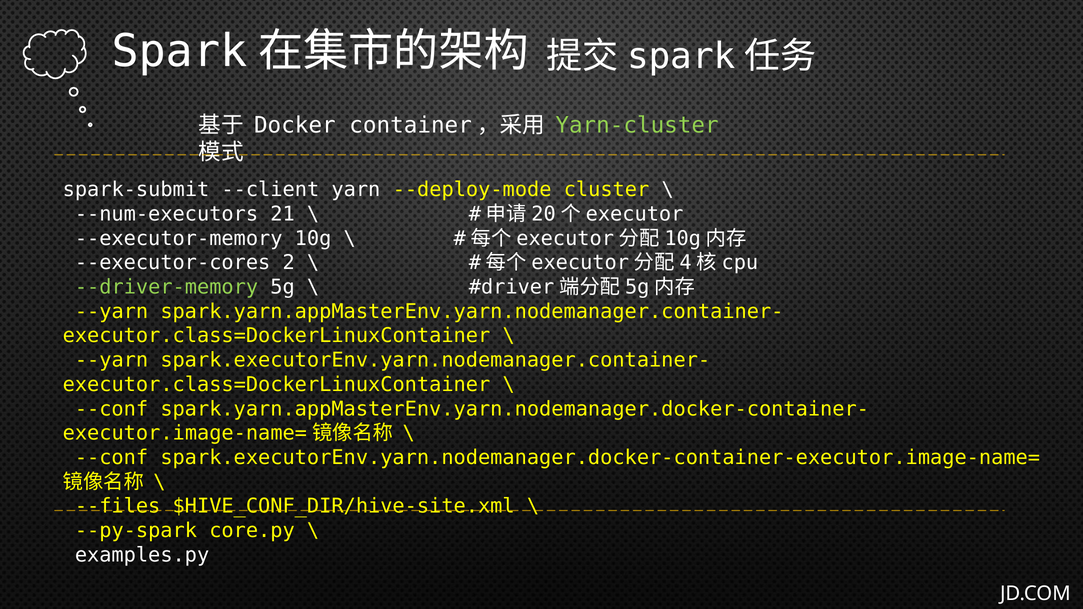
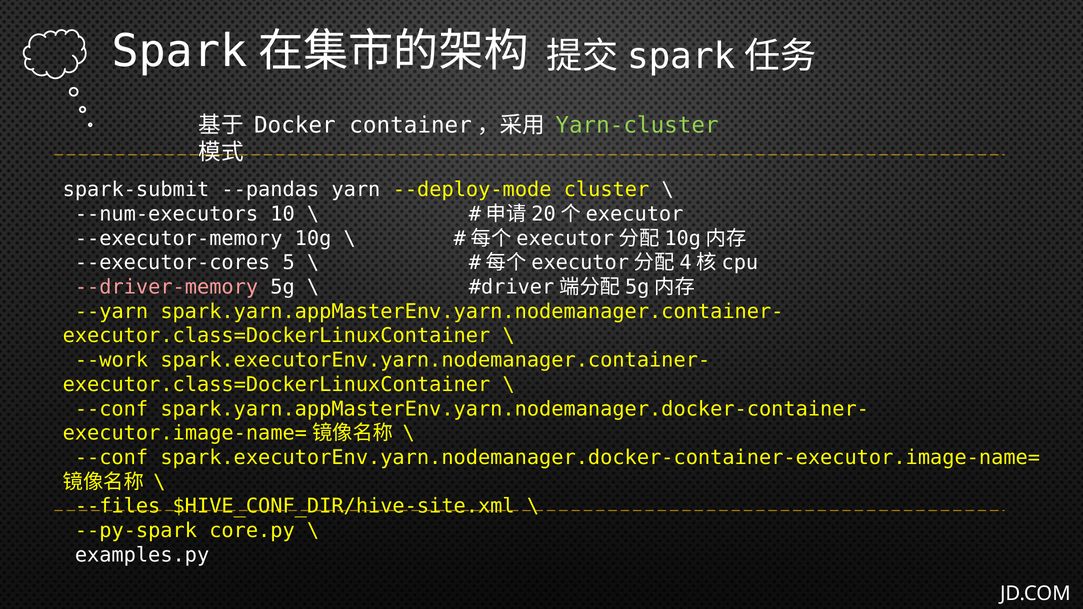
--client: --client -> --pandas
21: 21 -> 10
2: 2 -> 5
--driver-memory colour: light green -> pink
--yarn at (112, 360): --yarn -> --work
